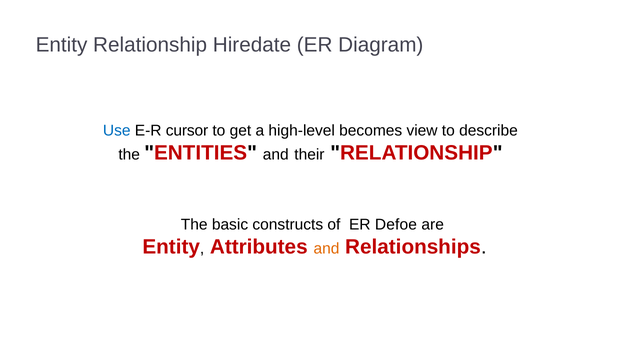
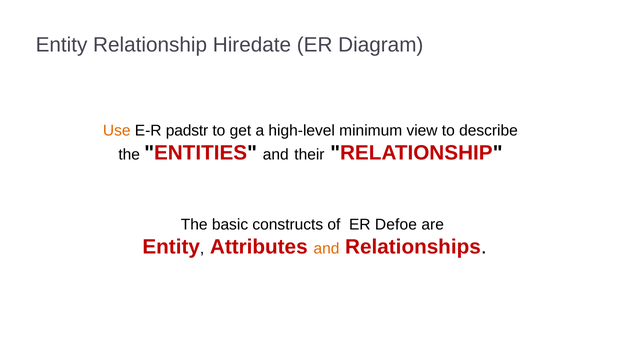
Use colour: blue -> orange
cursor: cursor -> padstr
becomes: becomes -> minimum
